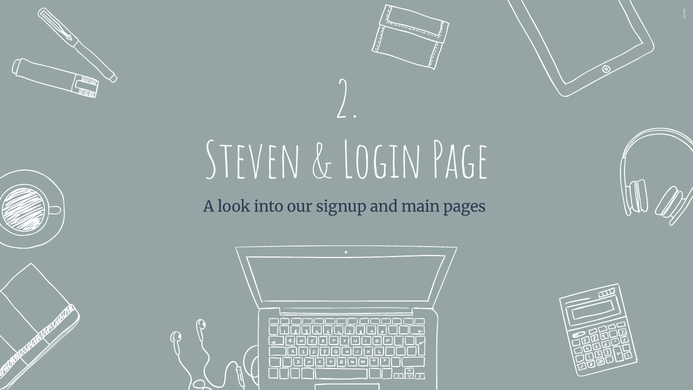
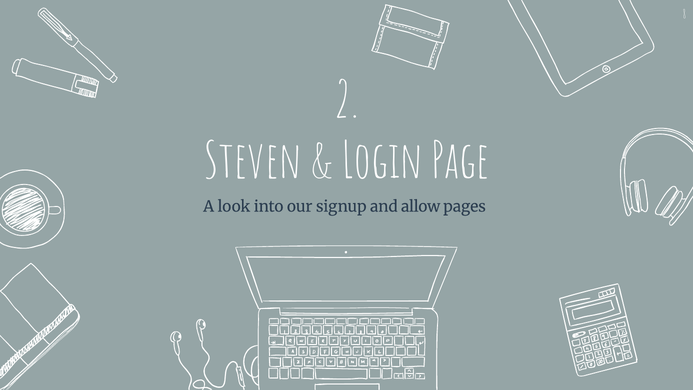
main: main -> allow
